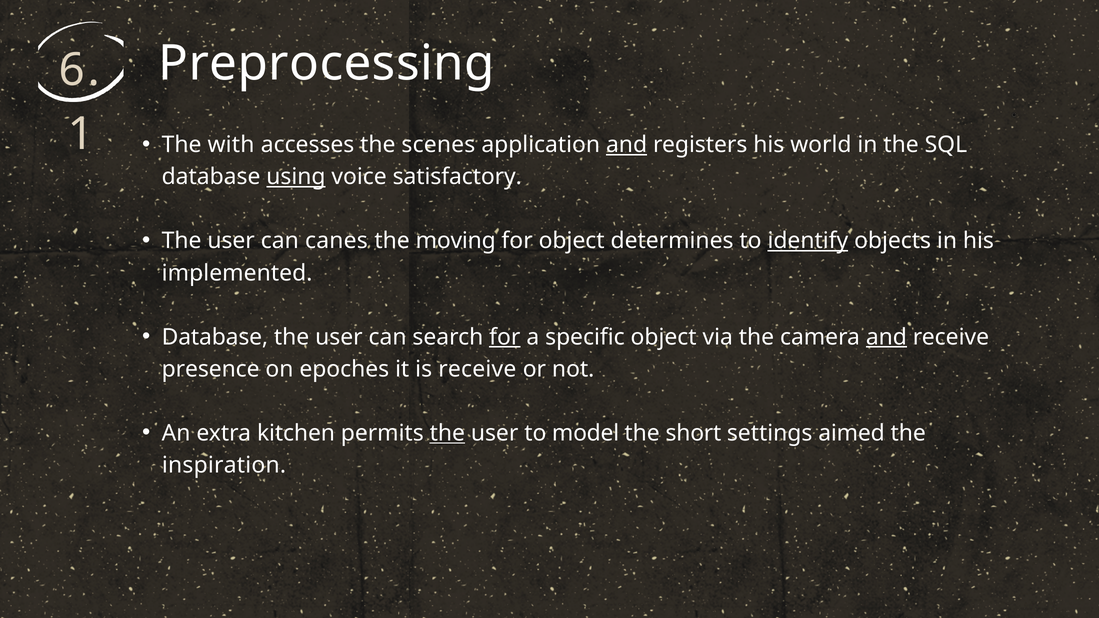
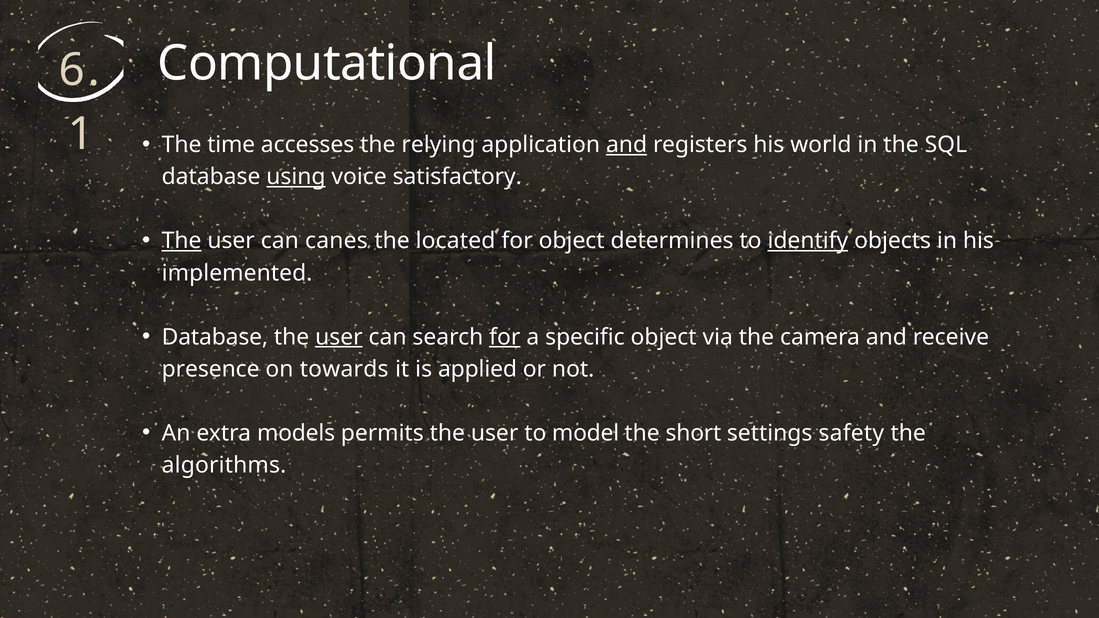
Preprocessing: Preprocessing -> Computational
with: with -> time
scenes: scenes -> relying
The at (182, 241) underline: none -> present
moving: moving -> located
user at (339, 337) underline: none -> present
and at (886, 337) underline: present -> none
epoches: epoches -> towards
is receive: receive -> applied
kitchen: kitchen -> models
the at (447, 433) underline: present -> none
aimed: aimed -> safety
inspiration: inspiration -> algorithms
